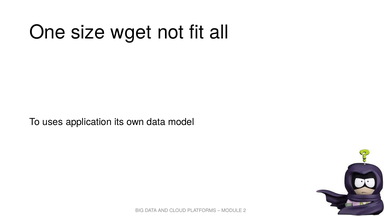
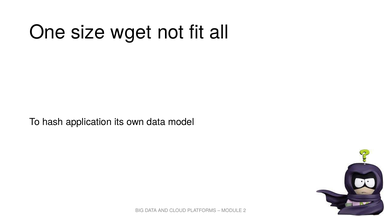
uses: uses -> hash
